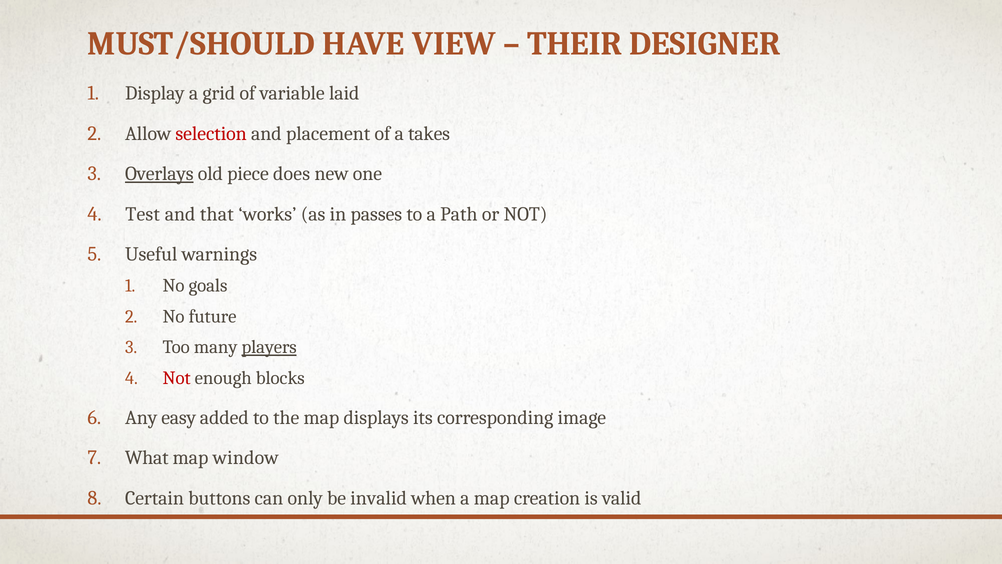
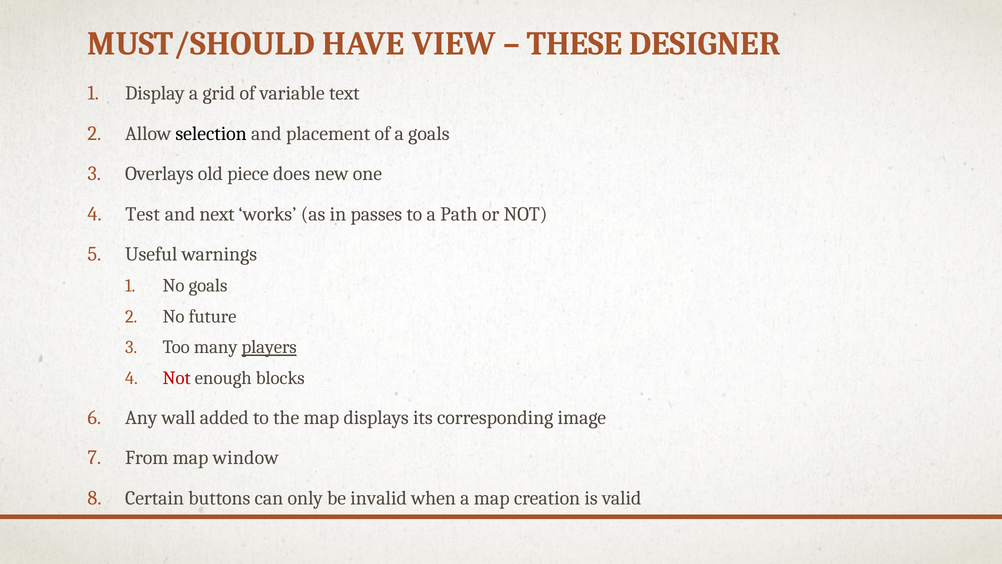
THEIR: THEIR -> THESE
laid: laid -> text
selection colour: red -> black
a takes: takes -> goals
Overlays underline: present -> none
that: that -> next
easy: easy -> wall
What: What -> From
